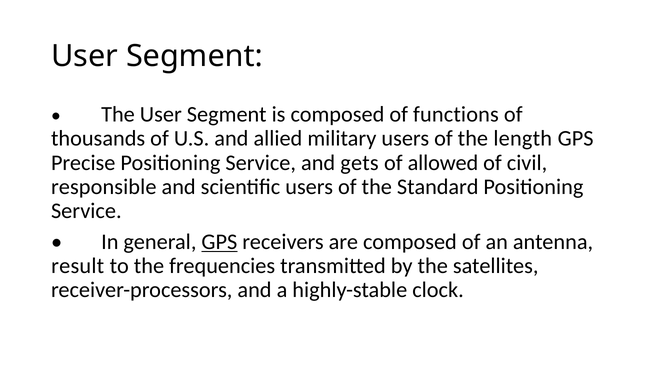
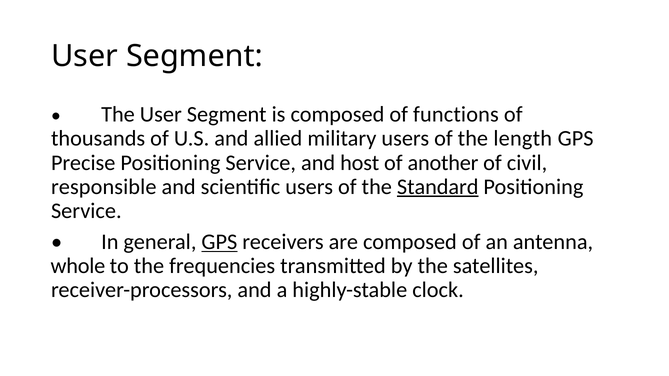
gets: gets -> host
allowed: allowed -> another
Standard underline: none -> present
result: result -> whole
